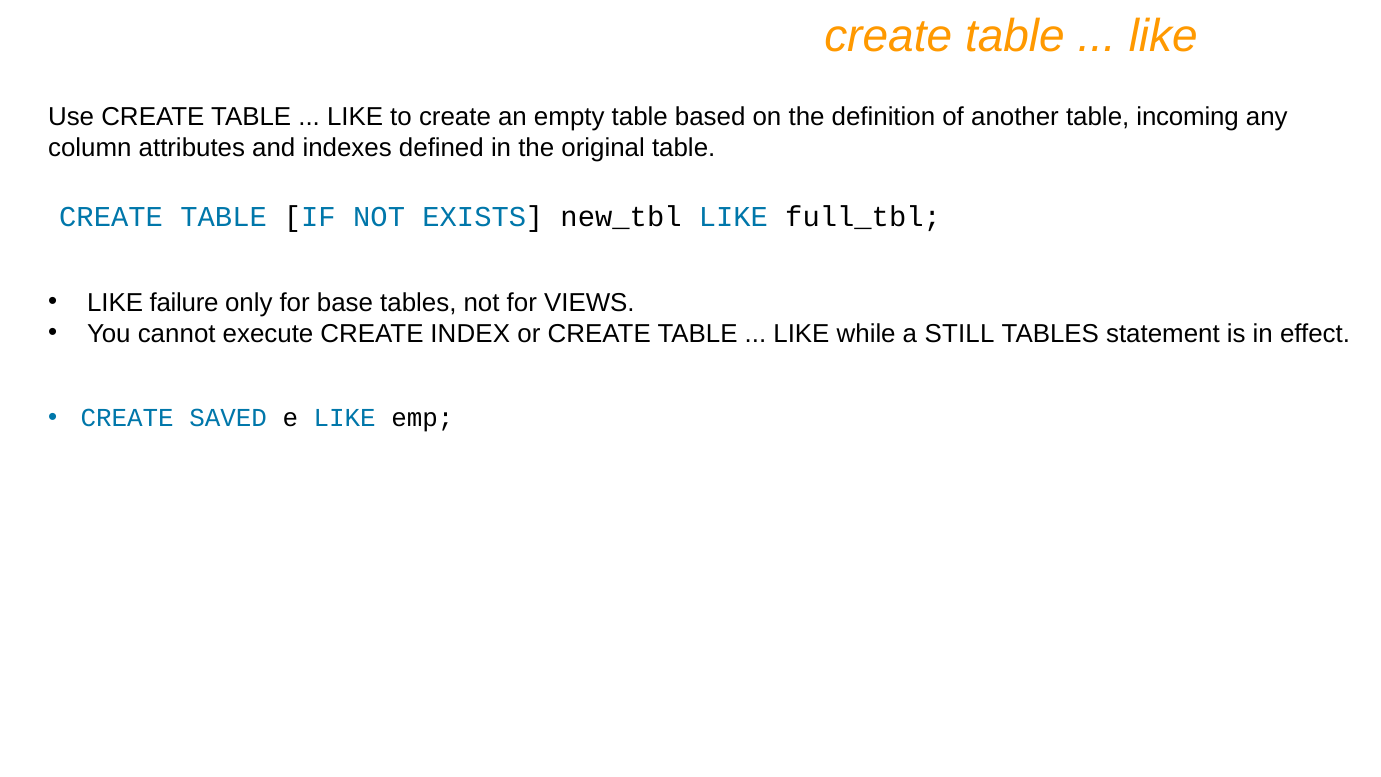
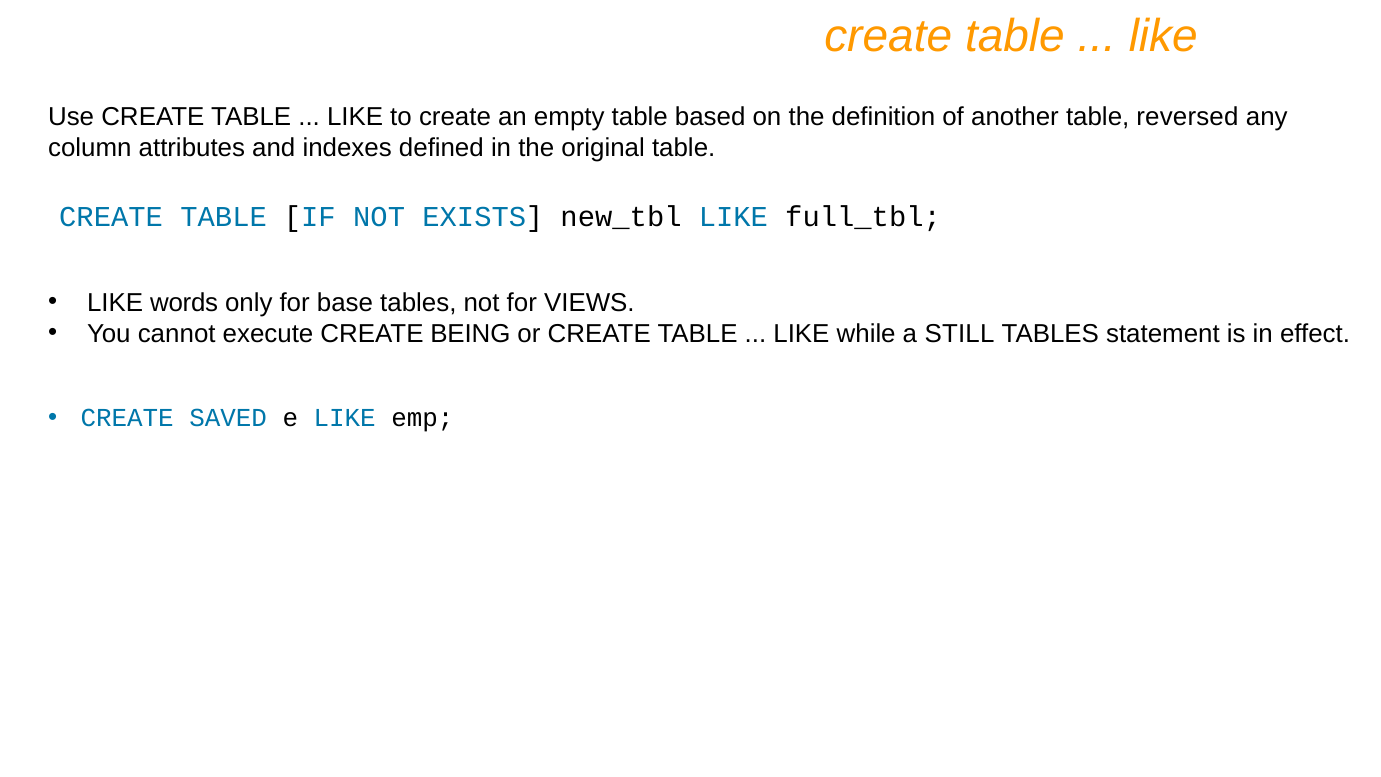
incoming: incoming -> reversed
failure: failure -> words
INDEX: INDEX -> BEING
